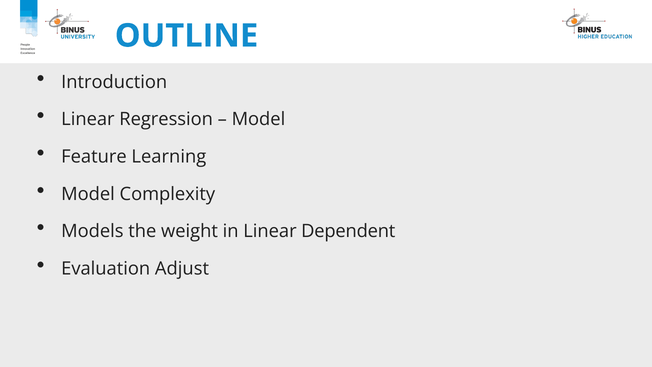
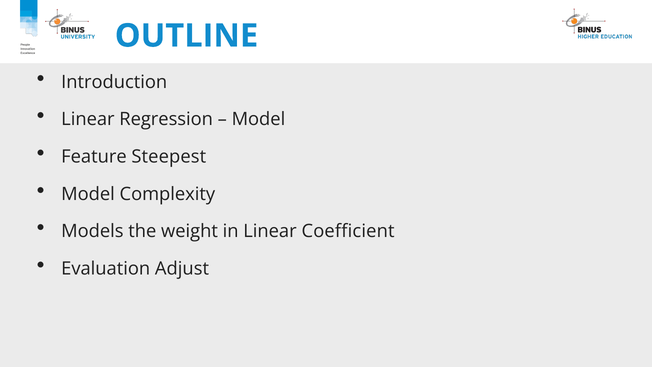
Learning: Learning -> Steepest
Dependent: Dependent -> Coefficient
